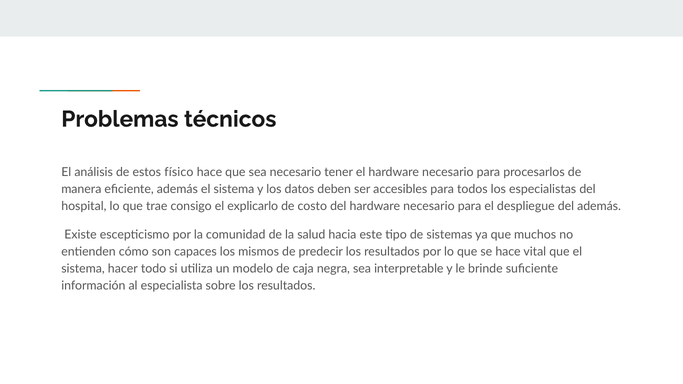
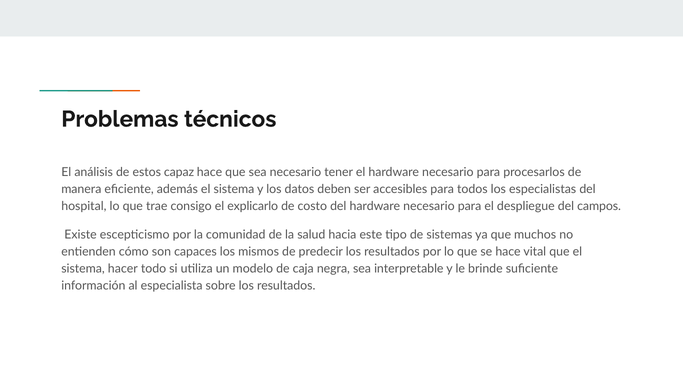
físico: físico -> capaz
del además: además -> campos
